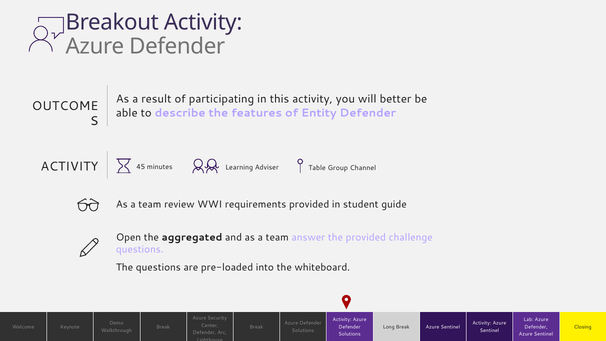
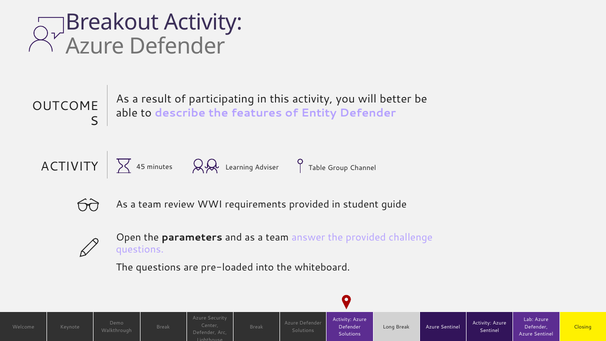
aggregated: aggregated -> parameters
